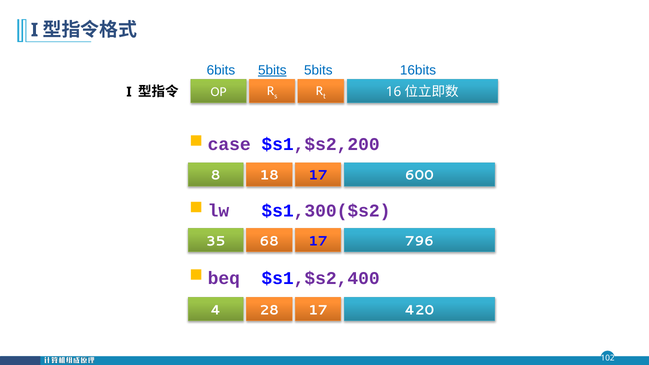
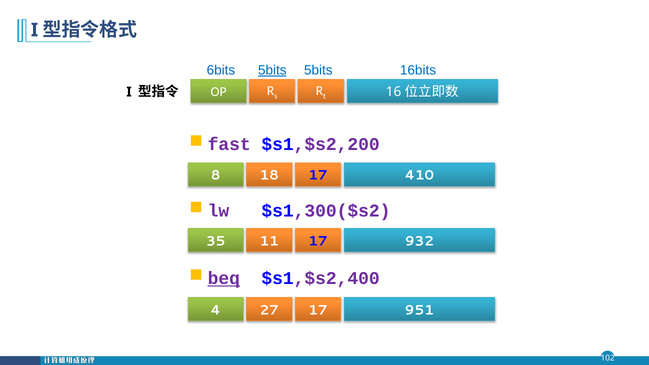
case: case -> fast
600: 600 -> 410
68: 68 -> 11
796: 796 -> 932
beq underline: none -> present
28: 28 -> 27
420: 420 -> 951
